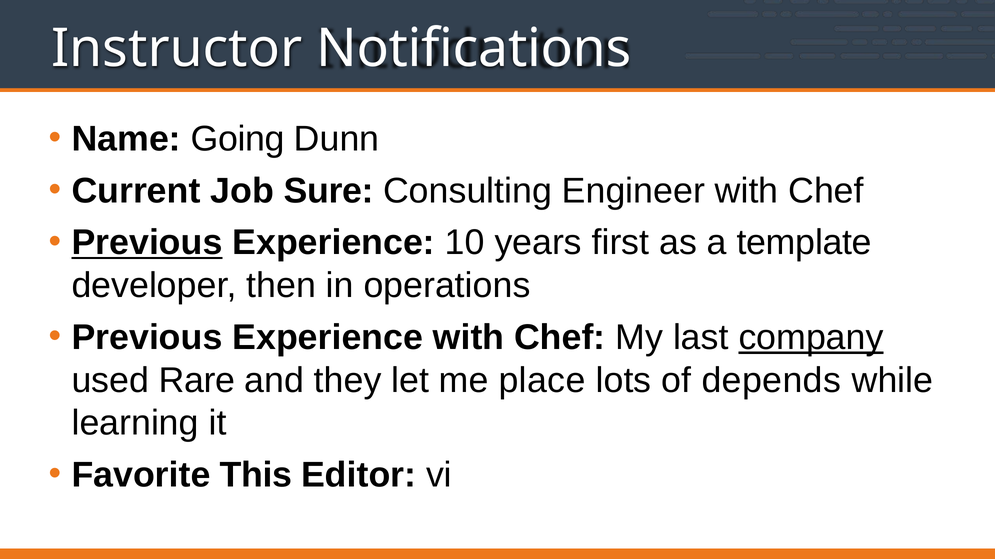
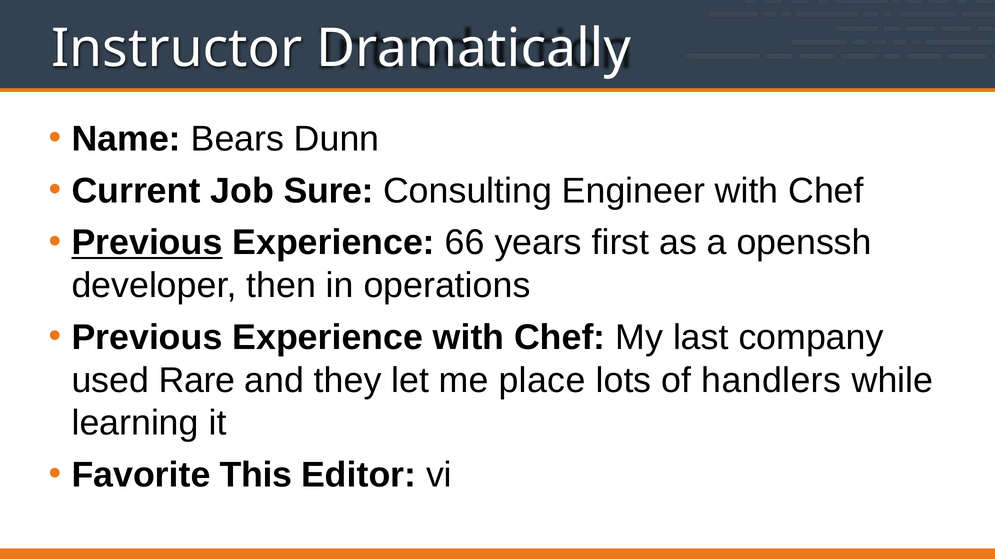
Notifications: Notifications -> Dramatically
Going: Going -> Bears
10: 10 -> 66
template: template -> openssh
company underline: present -> none
depends: depends -> handlers
